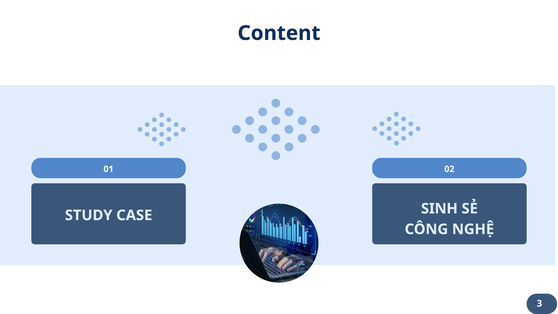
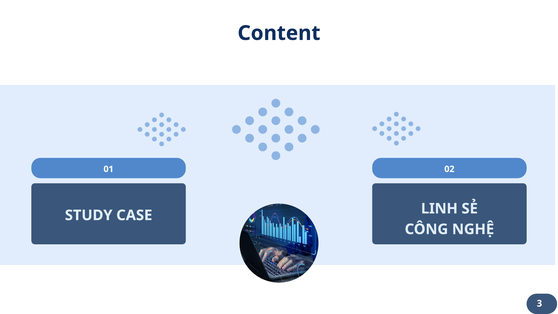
SINH: SINH -> LINH
